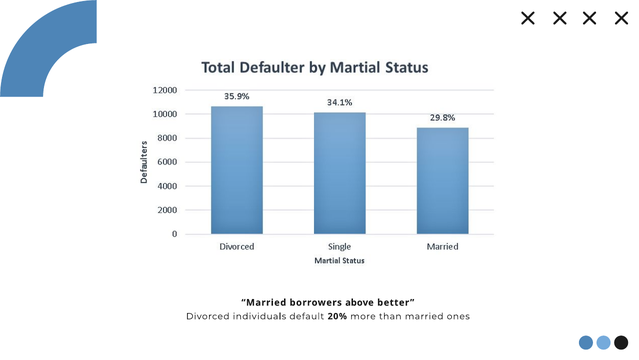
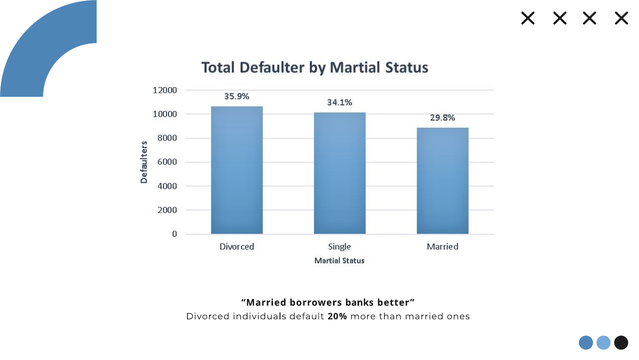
above: above -> banks
